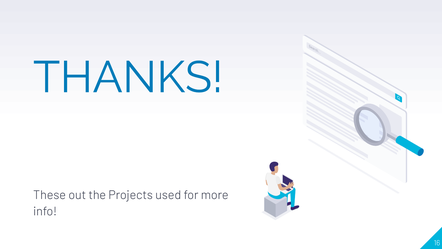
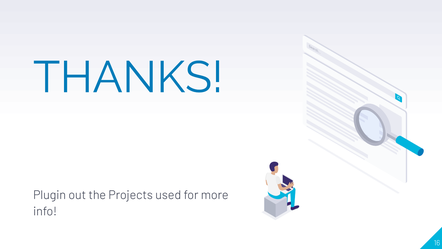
These: These -> Plugin
